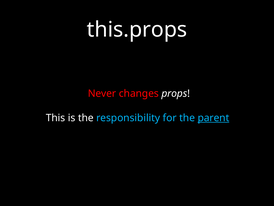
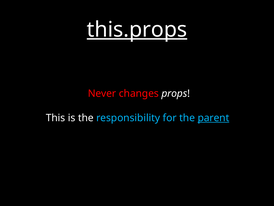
this.props underline: none -> present
